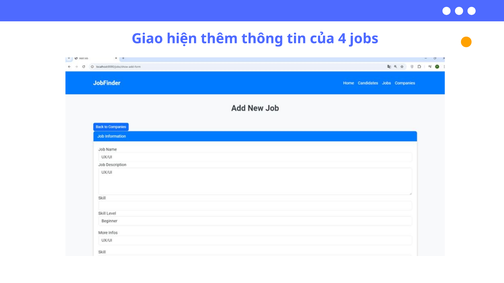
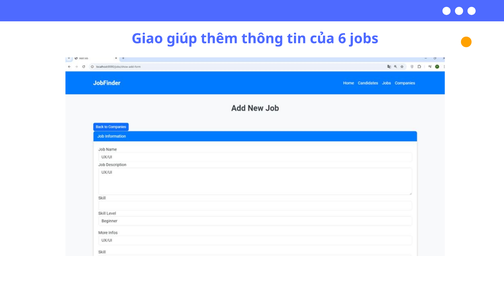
hiện: hiện -> giúp
4: 4 -> 6
